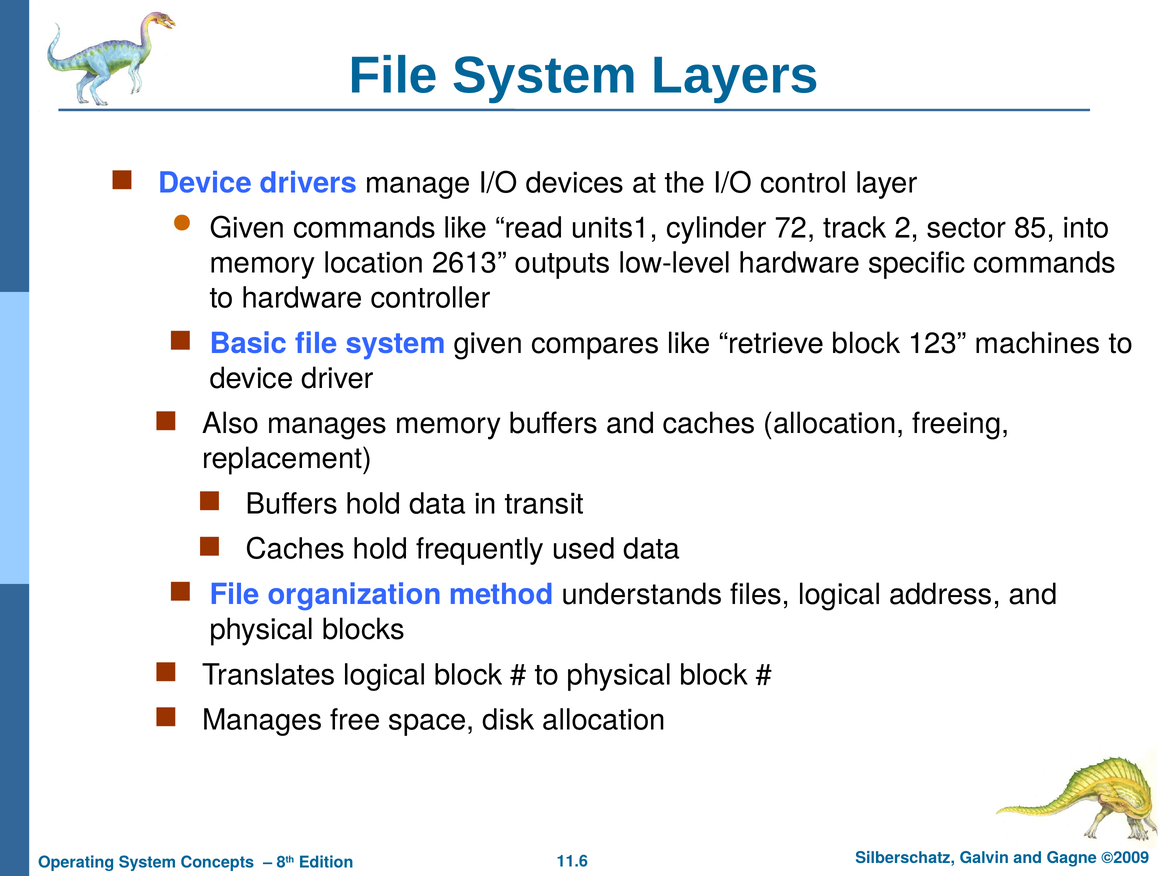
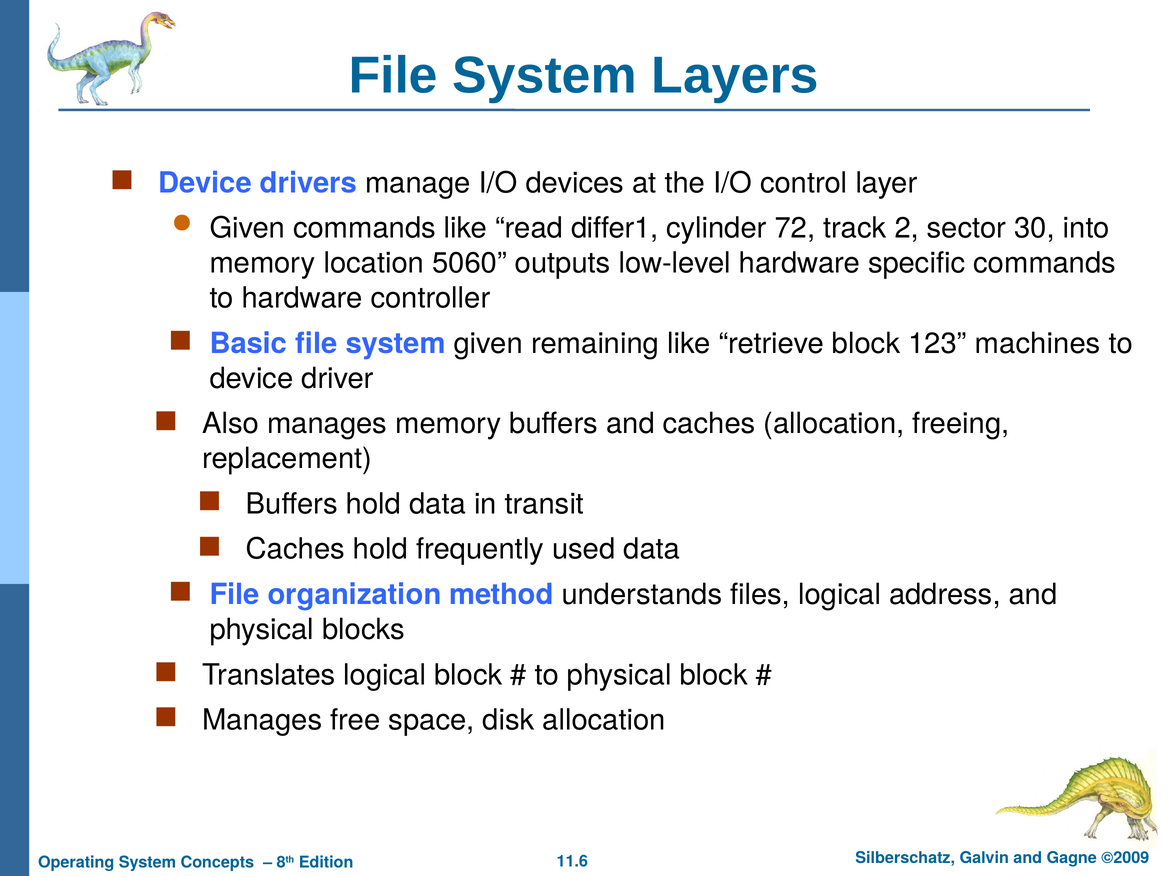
units1: units1 -> differ1
85: 85 -> 30
2613: 2613 -> 5060
compares: compares -> remaining
